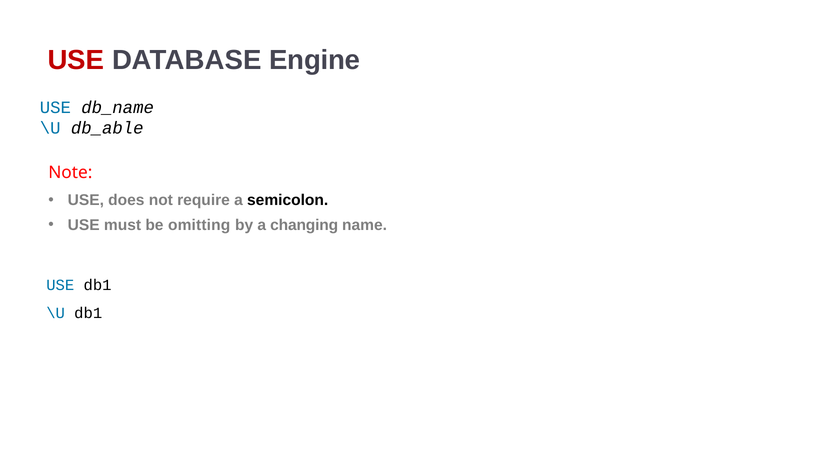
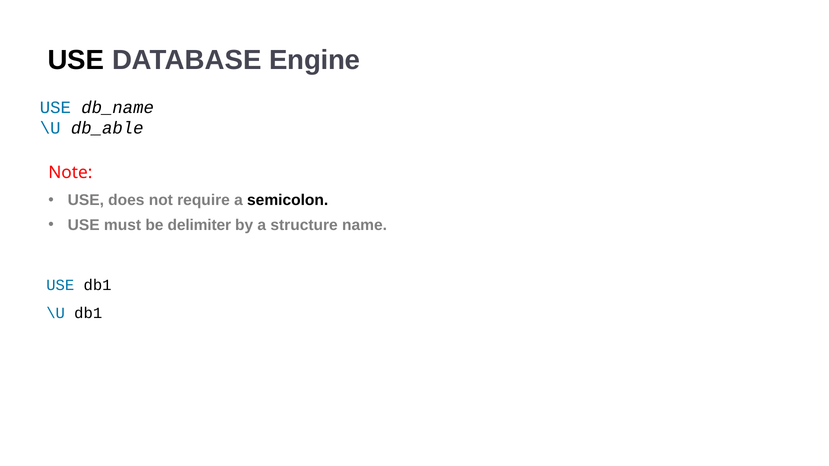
USE at (76, 60) colour: red -> black
omitting: omitting -> delimiter
changing: changing -> structure
